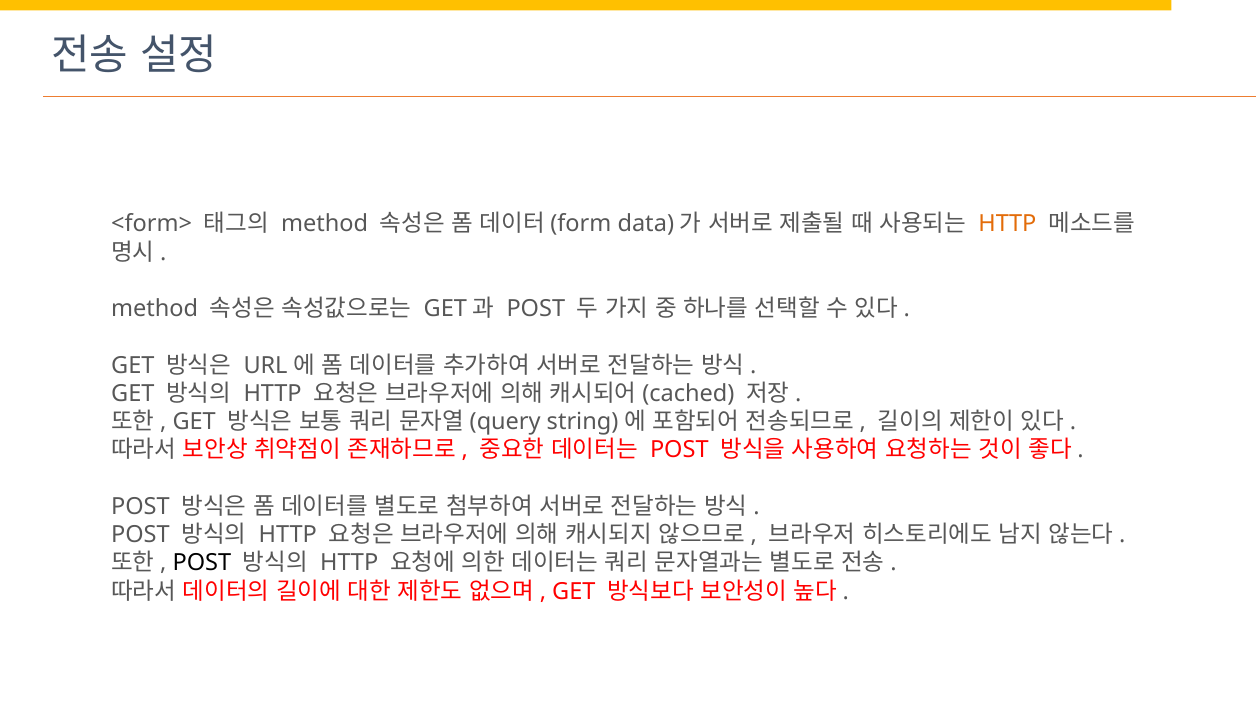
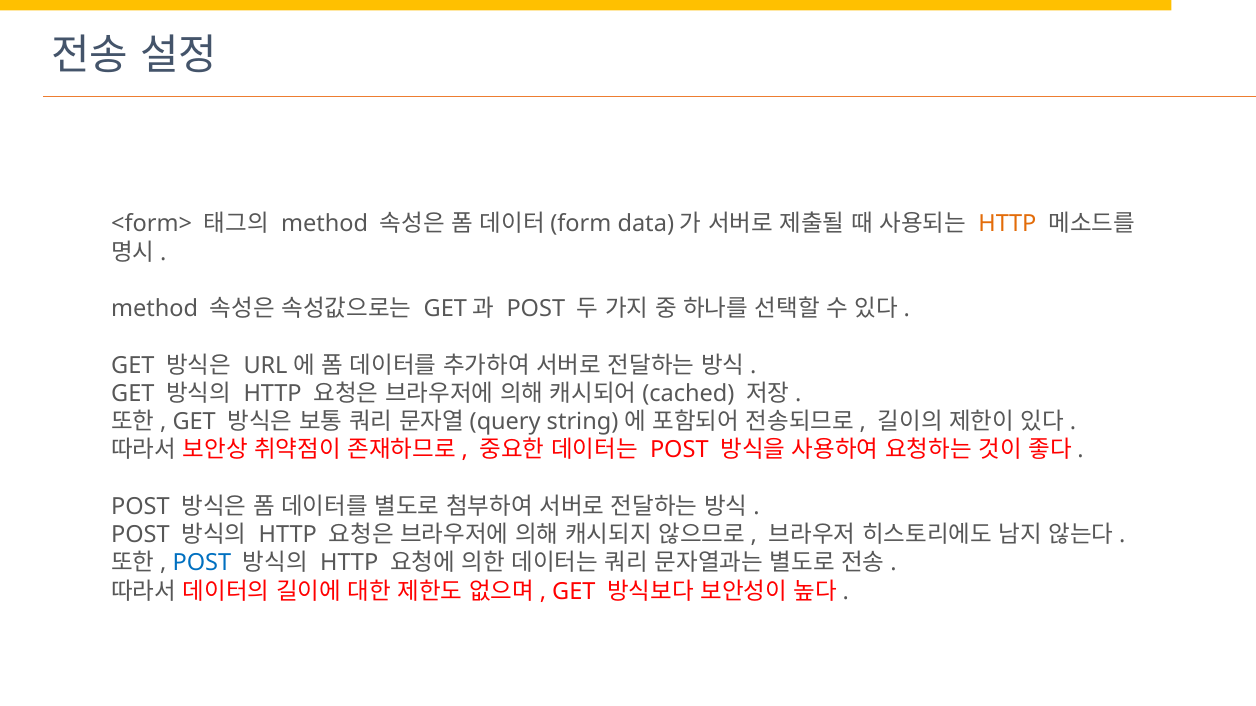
POST at (202, 563) colour: black -> blue
